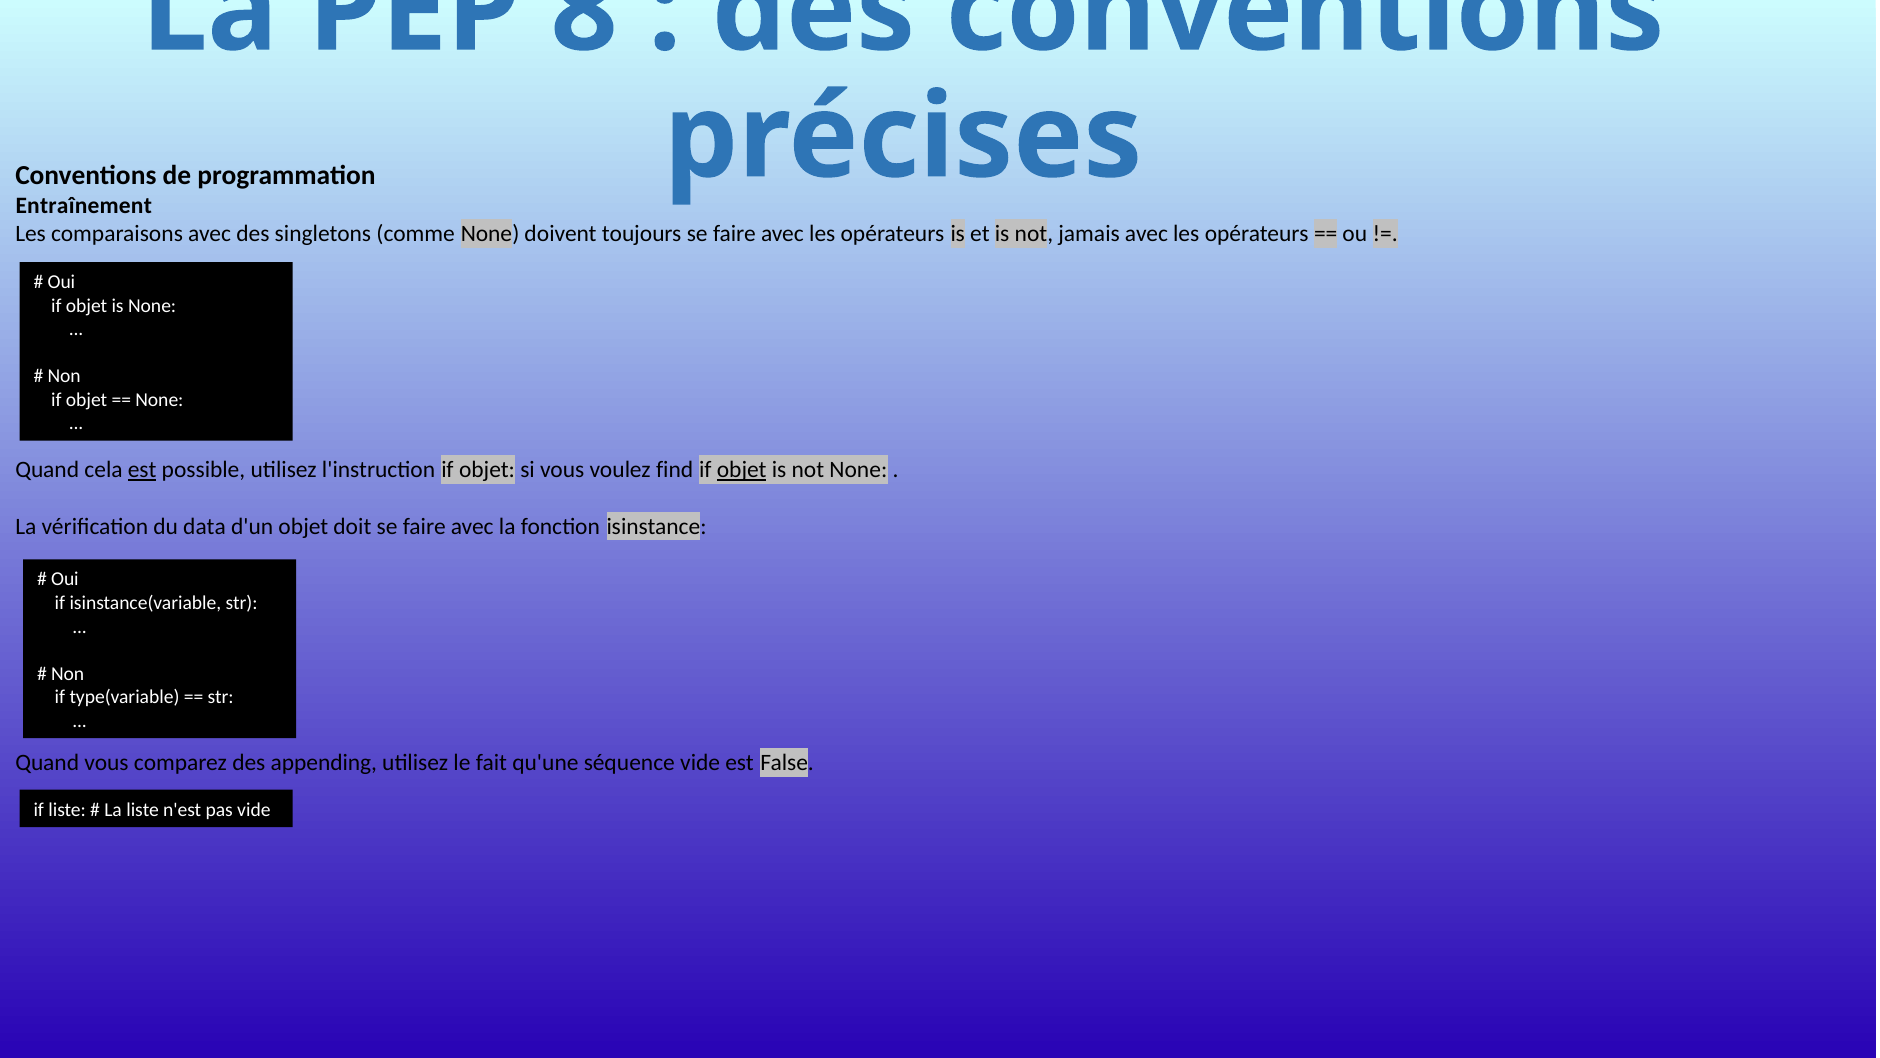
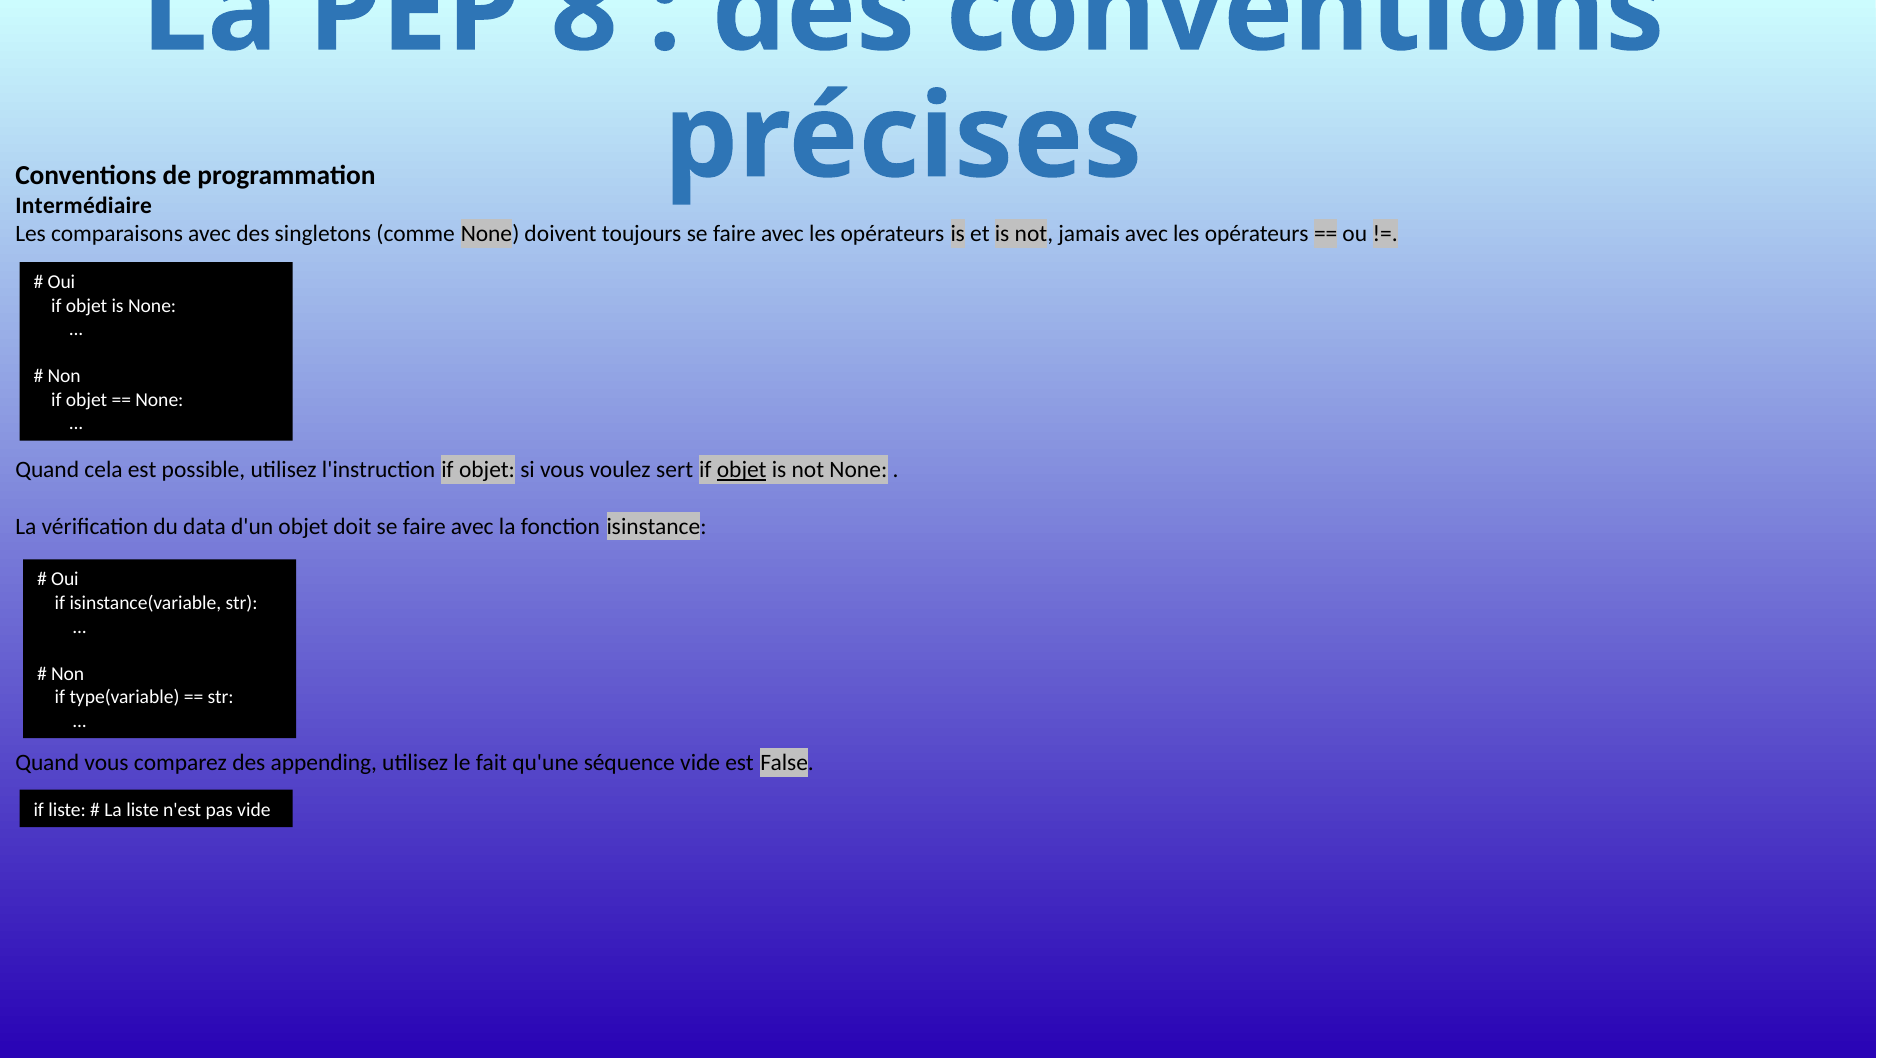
Entraînement: Entraînement -> Intermédiaire
est at (142, 470) underline: present -> none
find: find -> sert
